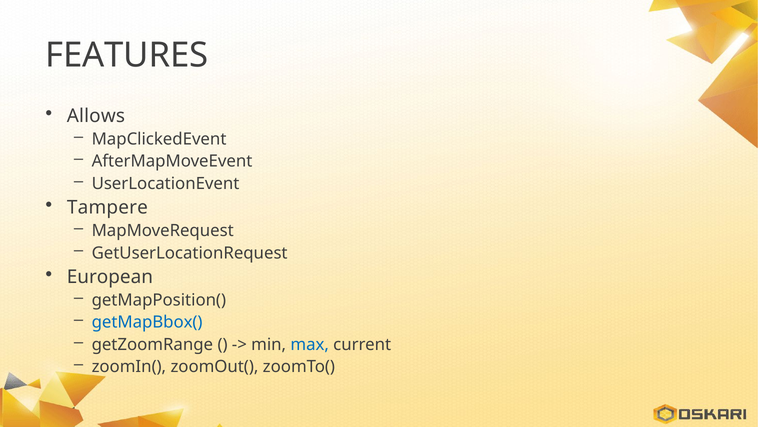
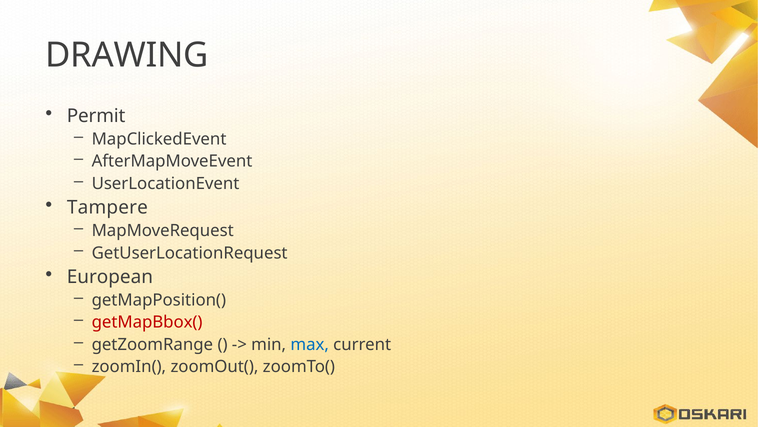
FEATURES: FEATURES -> DRAWING
Allows: Allows -> Permit
getMapBbox( colour: blue -> red
